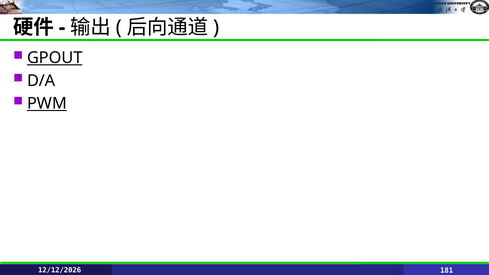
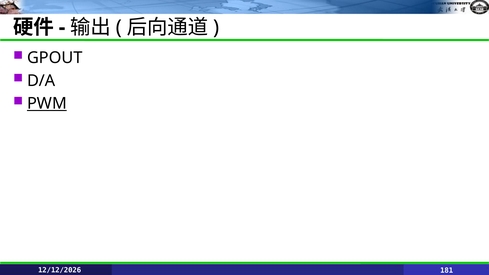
GPOUT underline: present -> none
